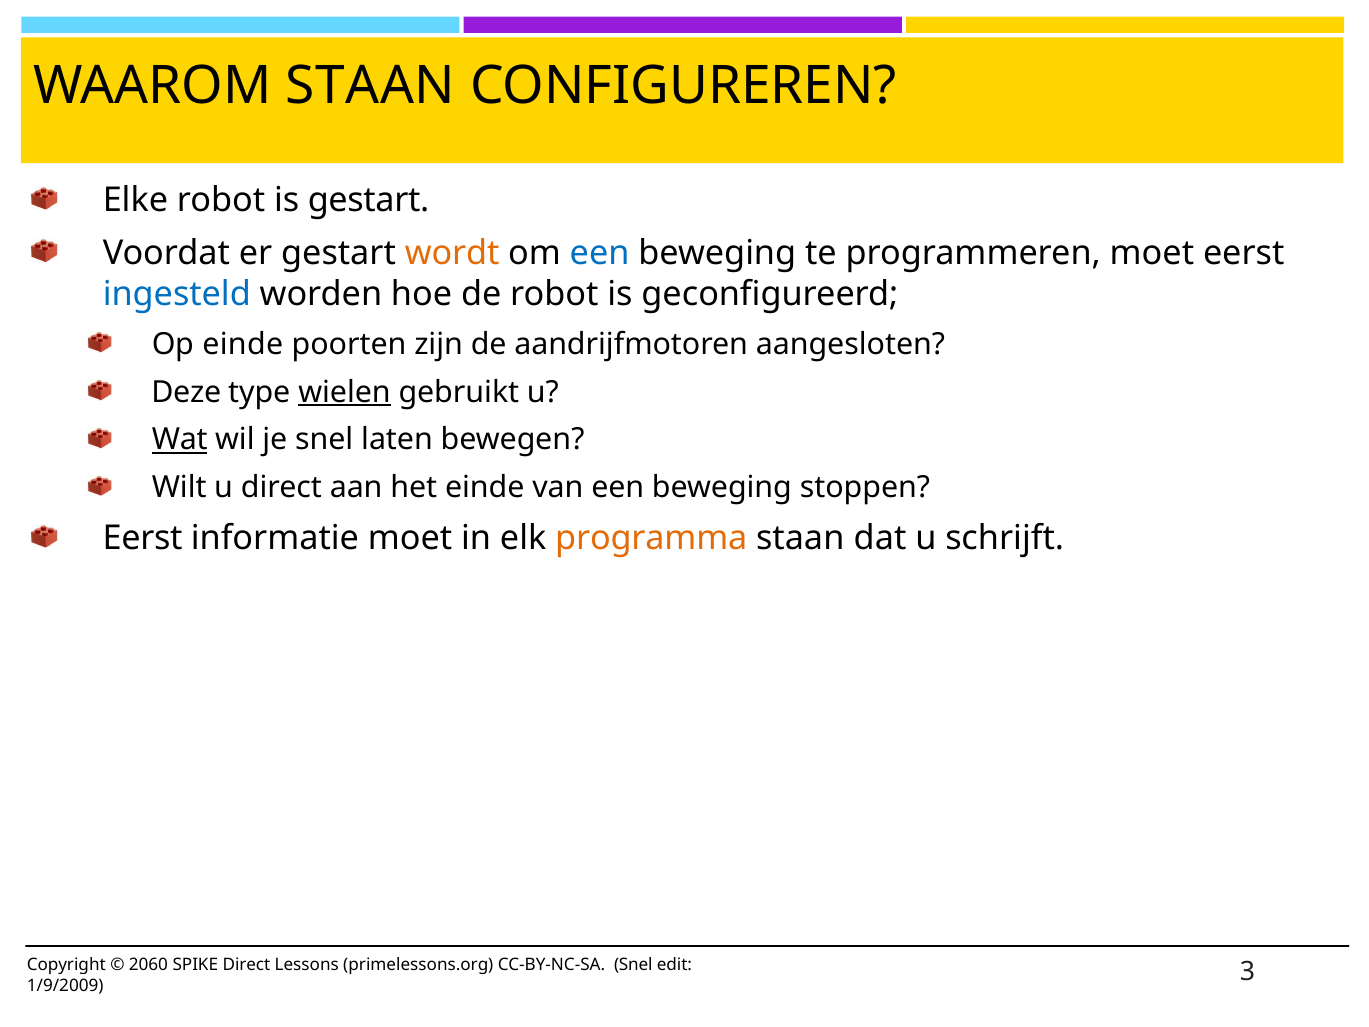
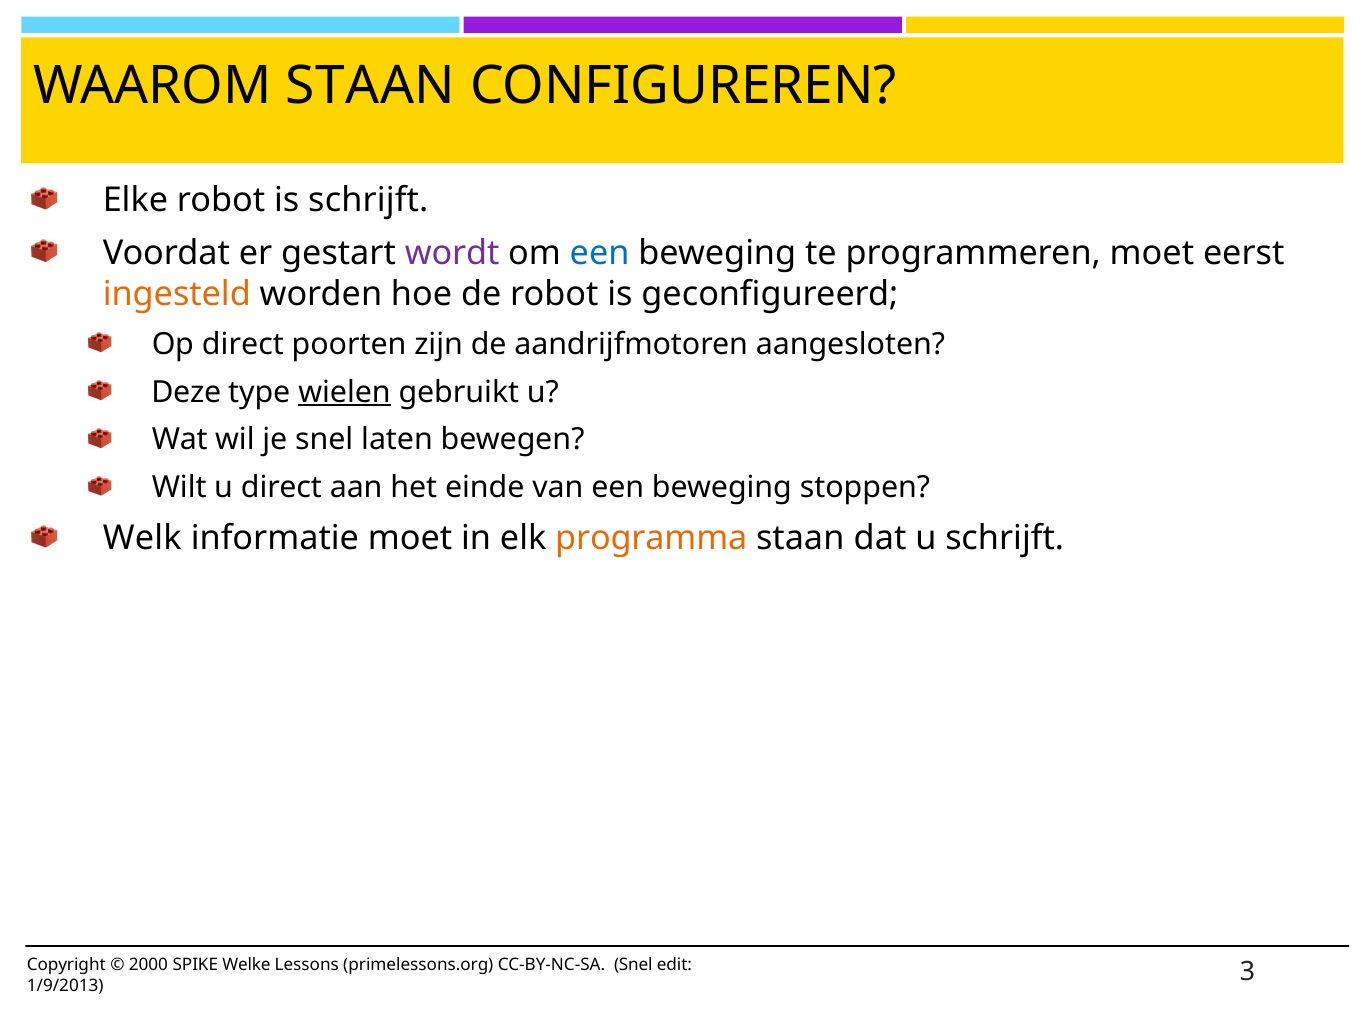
is gestart: gestart -> schrijft
wordt colour: orange -> purple
ingesteld colour: blue -> orange
Op einde: einde -> direct
Wat underline: present -> none
Eerst at (143, 538): Eerst -> Welk
2060: 2060 -> 2000
SPIKE Direct: Direct -> Welke
1/9/2009: 1/9/2009 -> 1/9/2013
